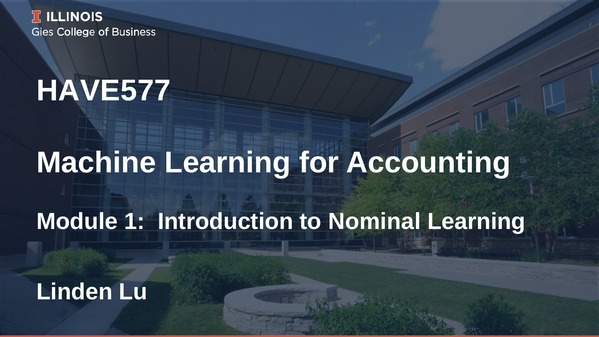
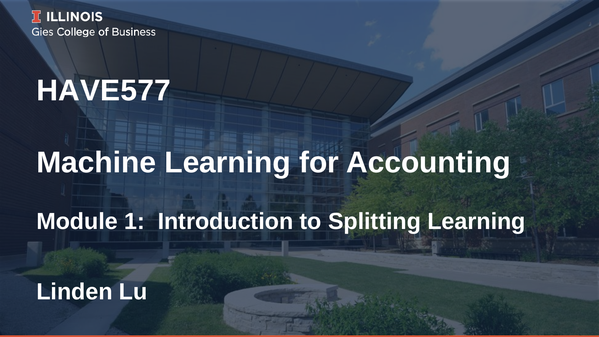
Nominal: Nominal -> Splitting
